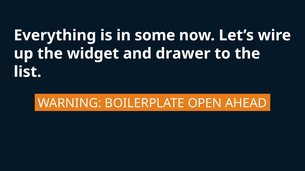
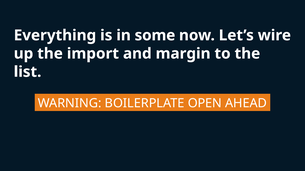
widget: widget -> import
drawer: drawer -> margin
